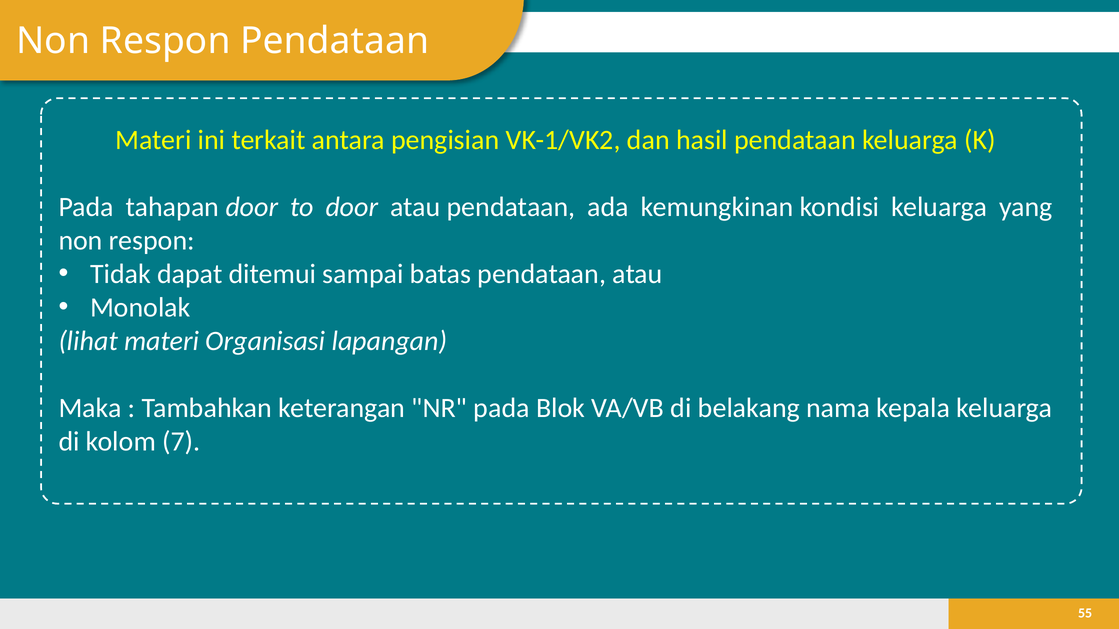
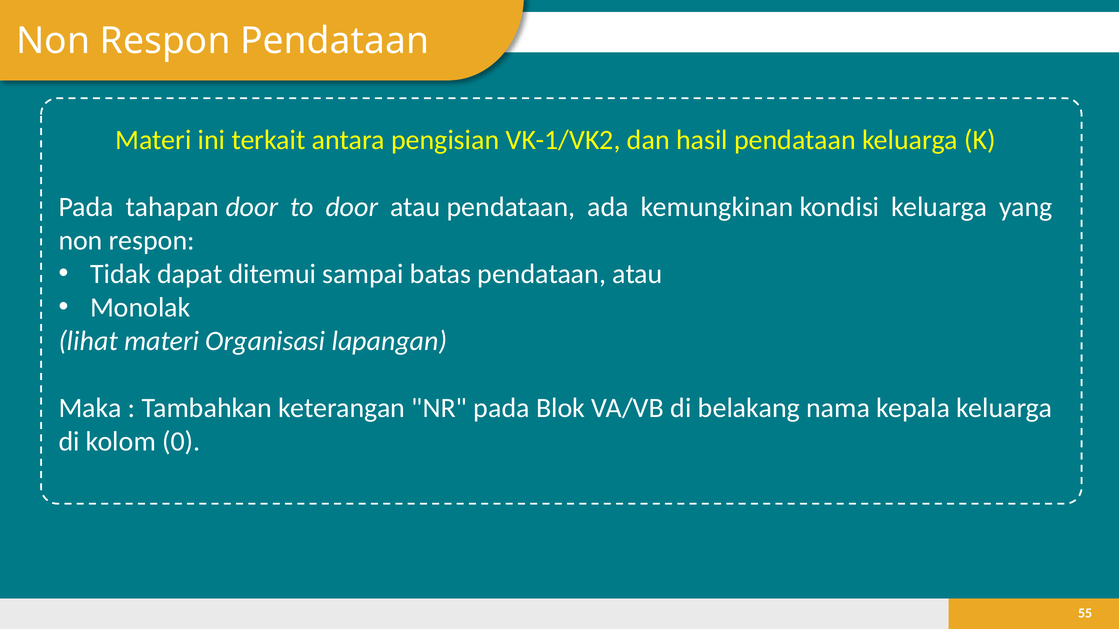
7: 7 -> 0
